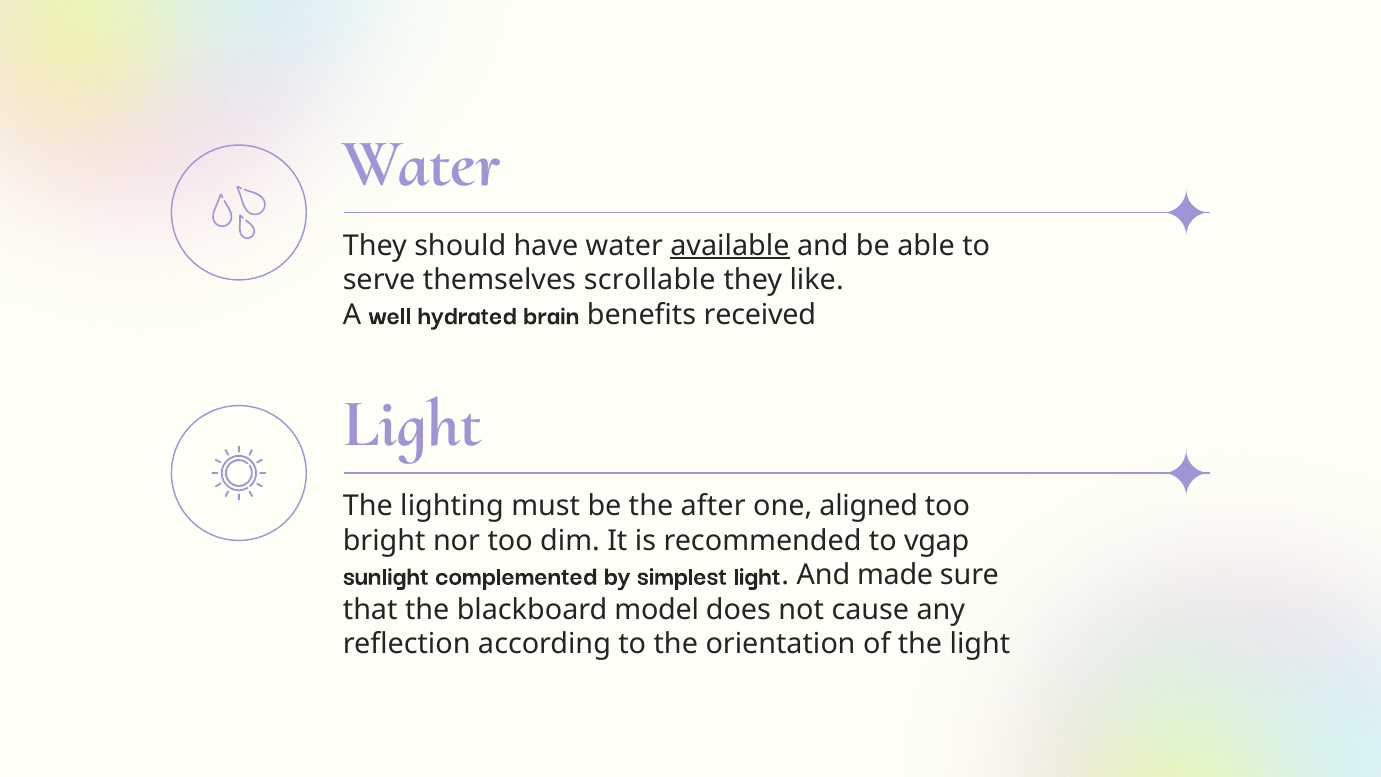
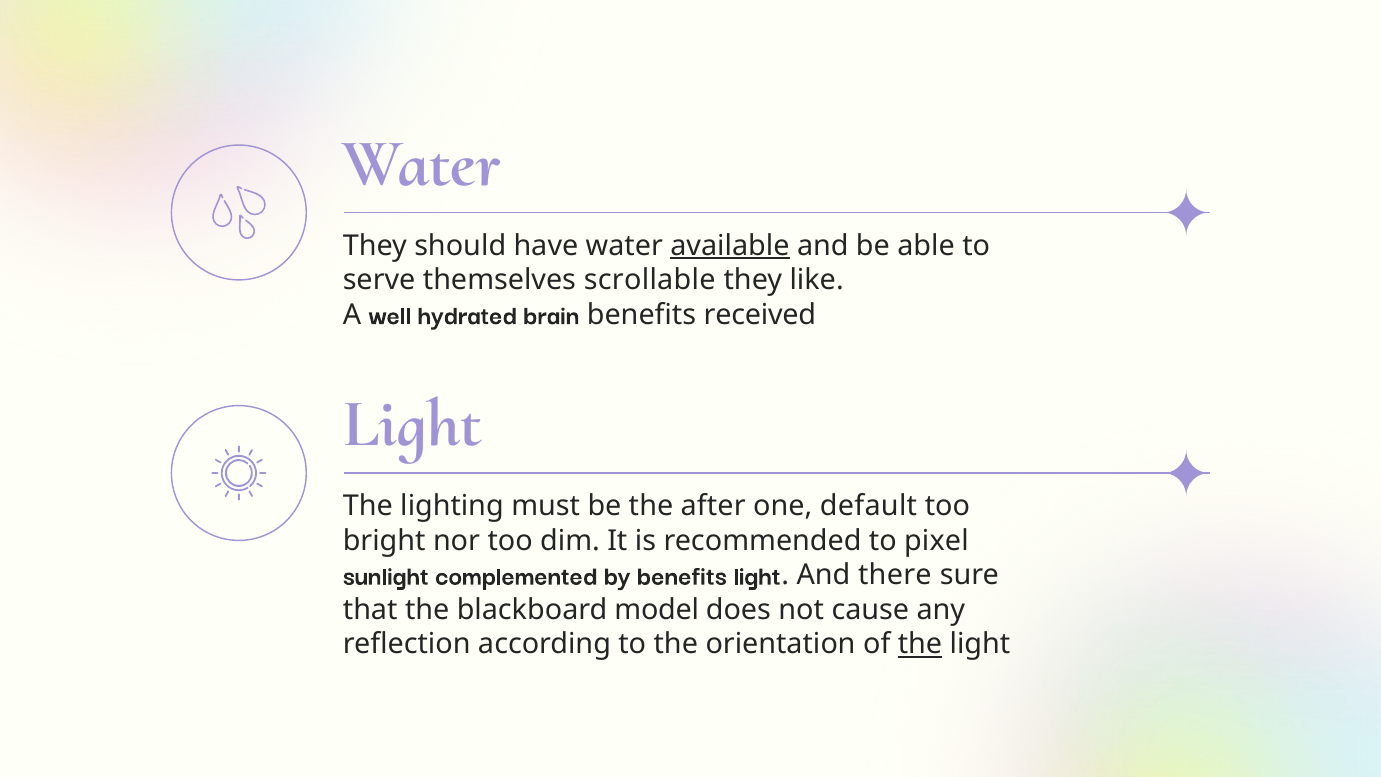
aligned: aligned -> default
vgap: vgap -> pixel
by simplest: simplest -> benefits
made: made -> there
the at (920, 644) underline: none -> present
